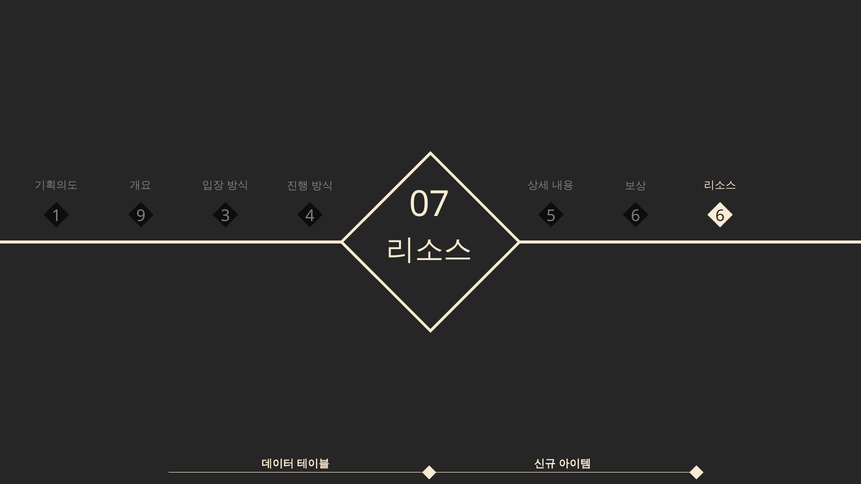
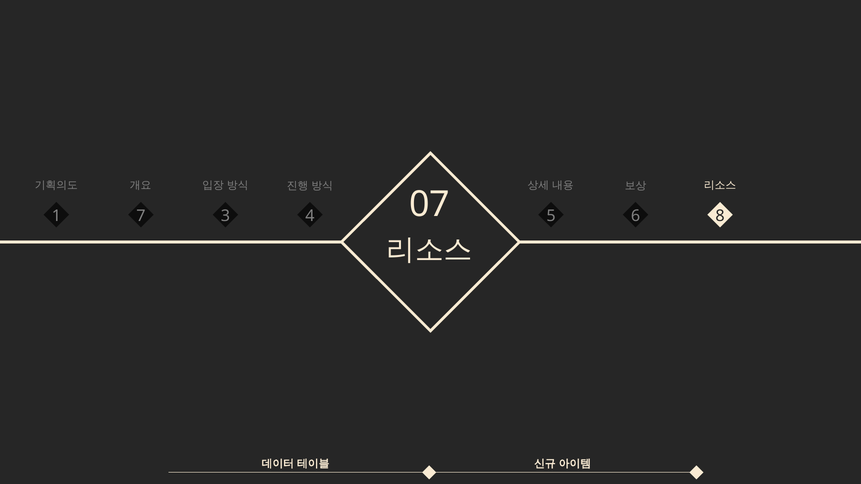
07 6: 6 -> 8
9: 9 -> 7
